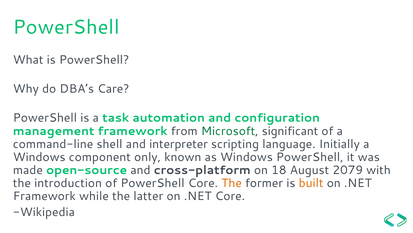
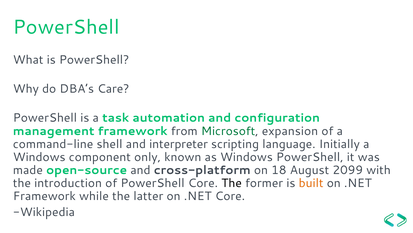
significant: significant -> expansion
2079: 2079 -> 2099
The at (232, 183) colour: orange -> black
